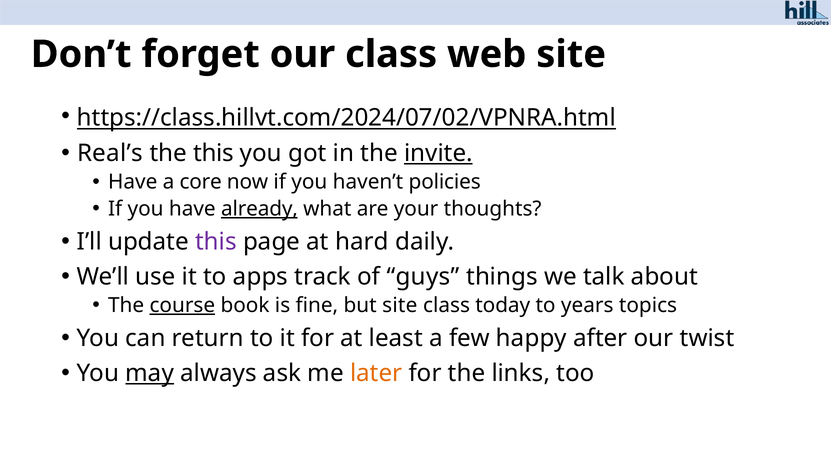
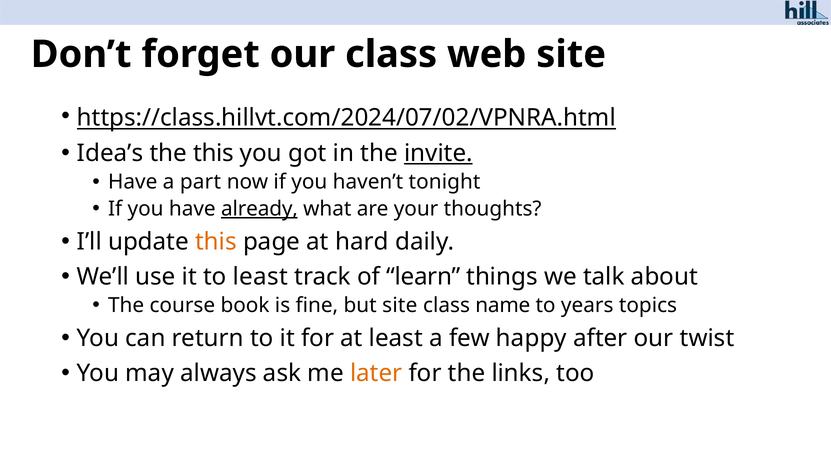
Real’s: Real’s -> Idea’s
core: core -> part
policies: policies -> tonight
this at (216, 241) colour: purple -> orange
to apps: apps -> least
guys: guys -> learn
course underline: present -> none
today: today -> name
may underline: present -> none
